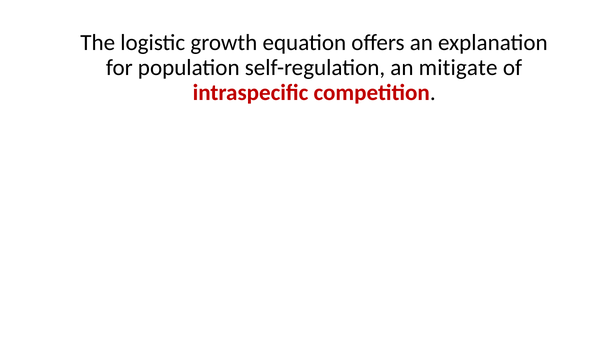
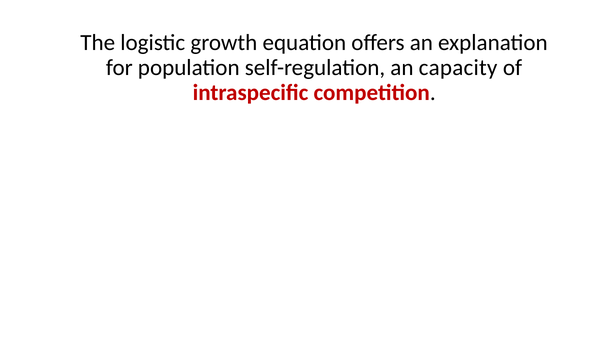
mitigate: mitigate -> capacity
